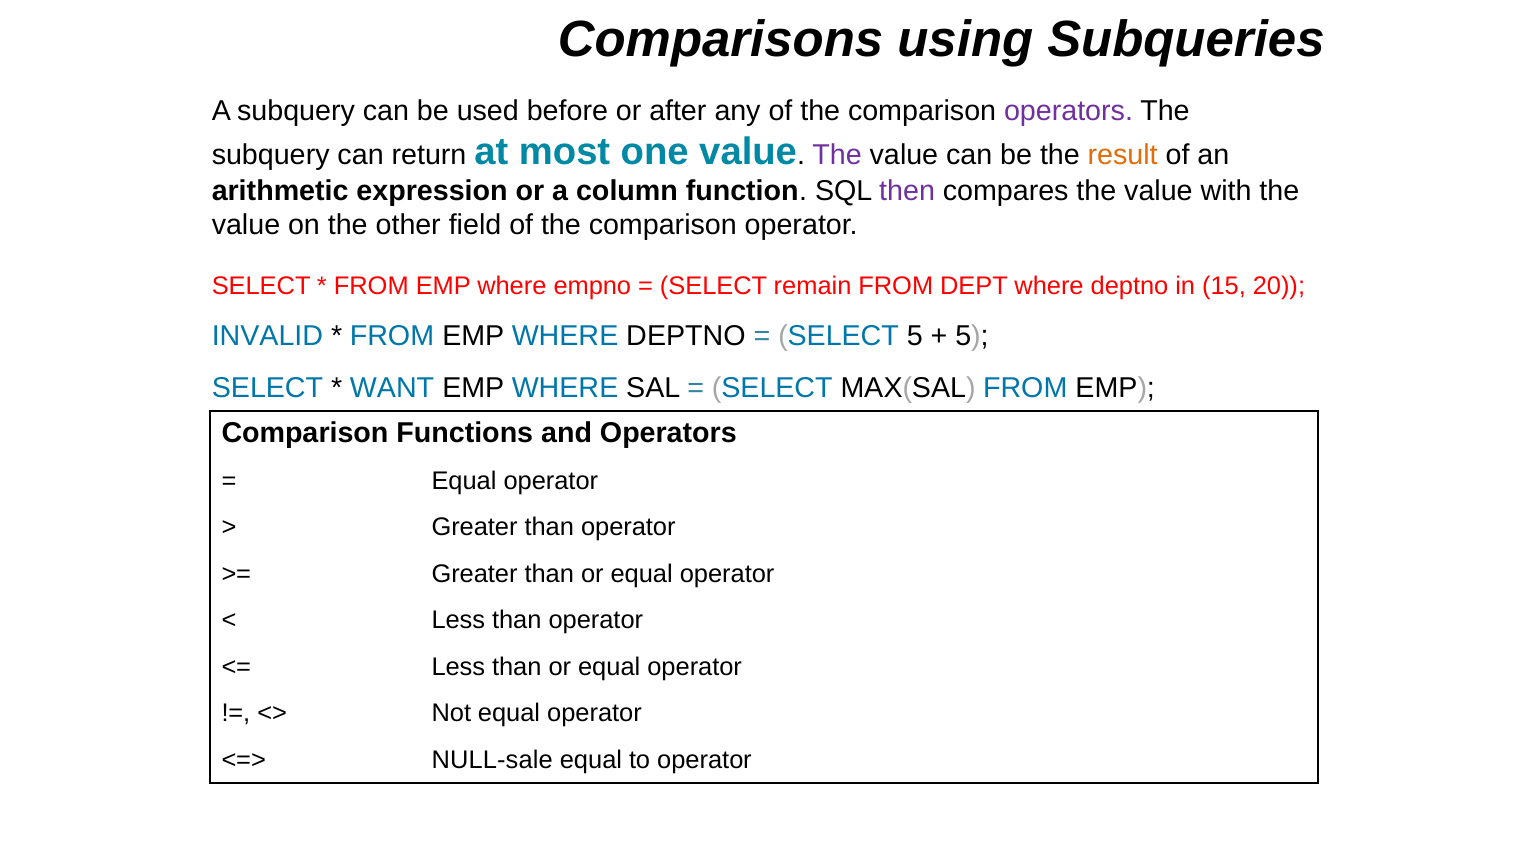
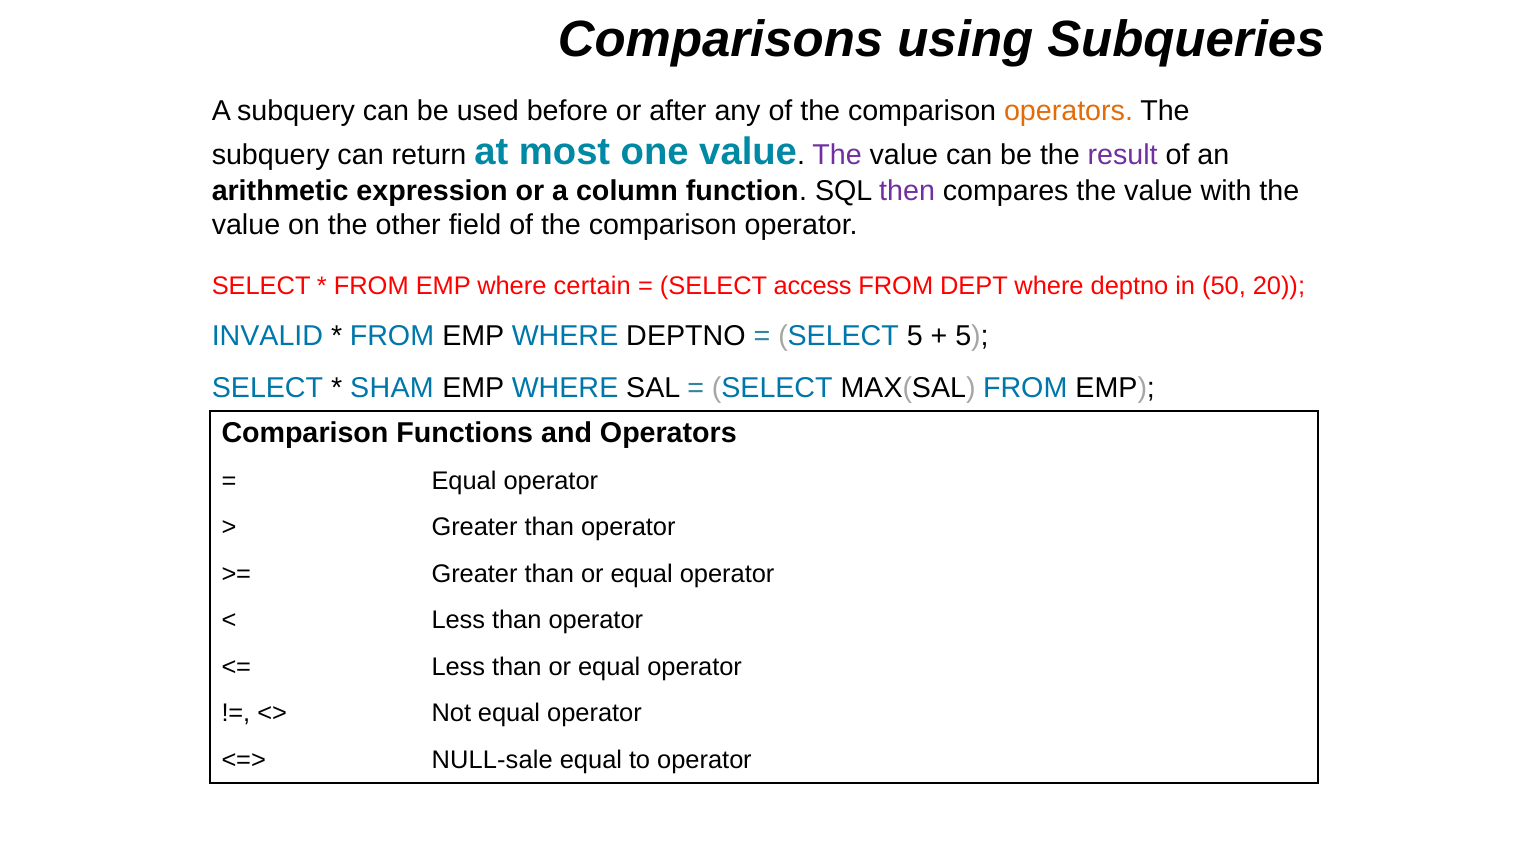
operators at (1068, 111) colour: purple -> orange
result colour: orange -> purple
empno: empno -> certain
remain: remain -> access
15: 15 -> 50
WANT: WANT -> SHAM
